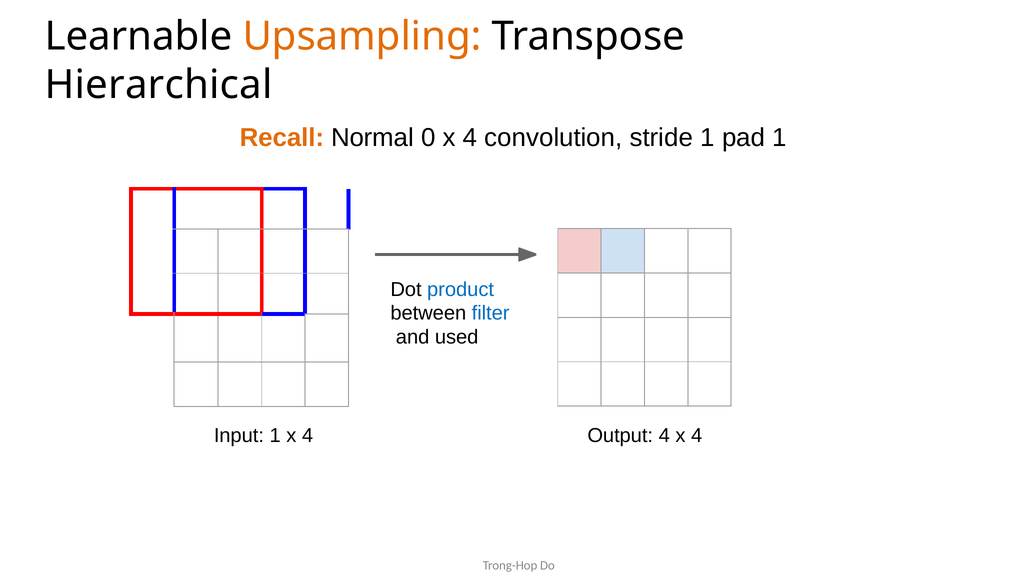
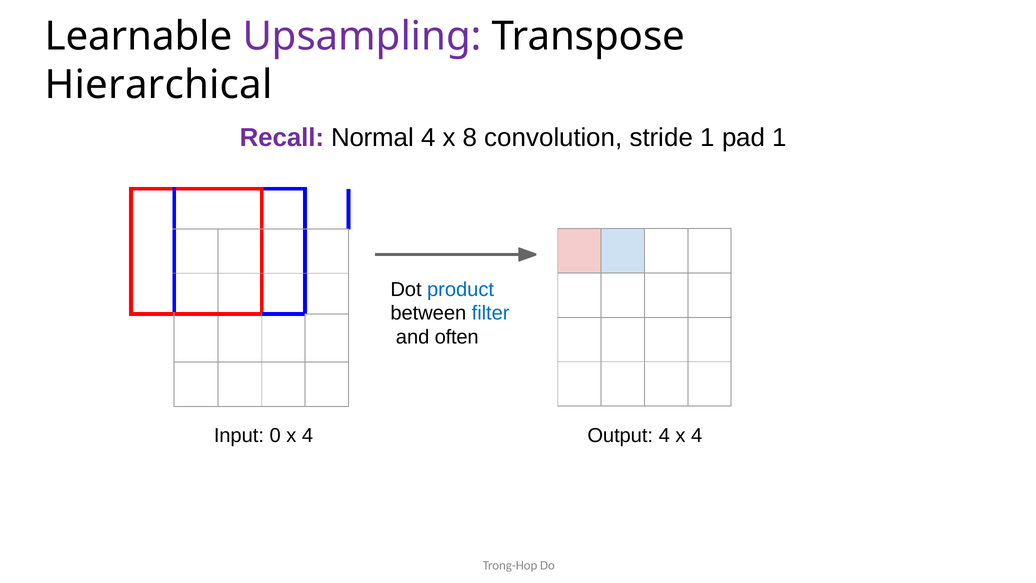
Upsampling colour: orange -> purple
Recall colour: orange -> purple
Normal 0: 0 -> 4
4 at (470, 138): 4 -> 8
used: used -> often
Input 1: 1 -> 0
